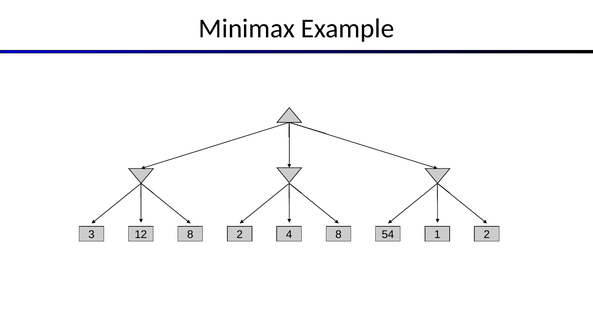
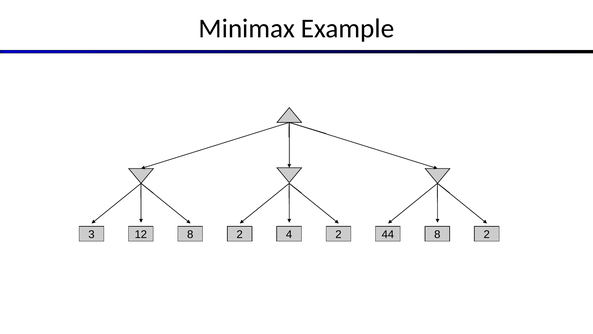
4 8: 8 -> 2
54: 54 -> 44
8 1: 1 -> 8
